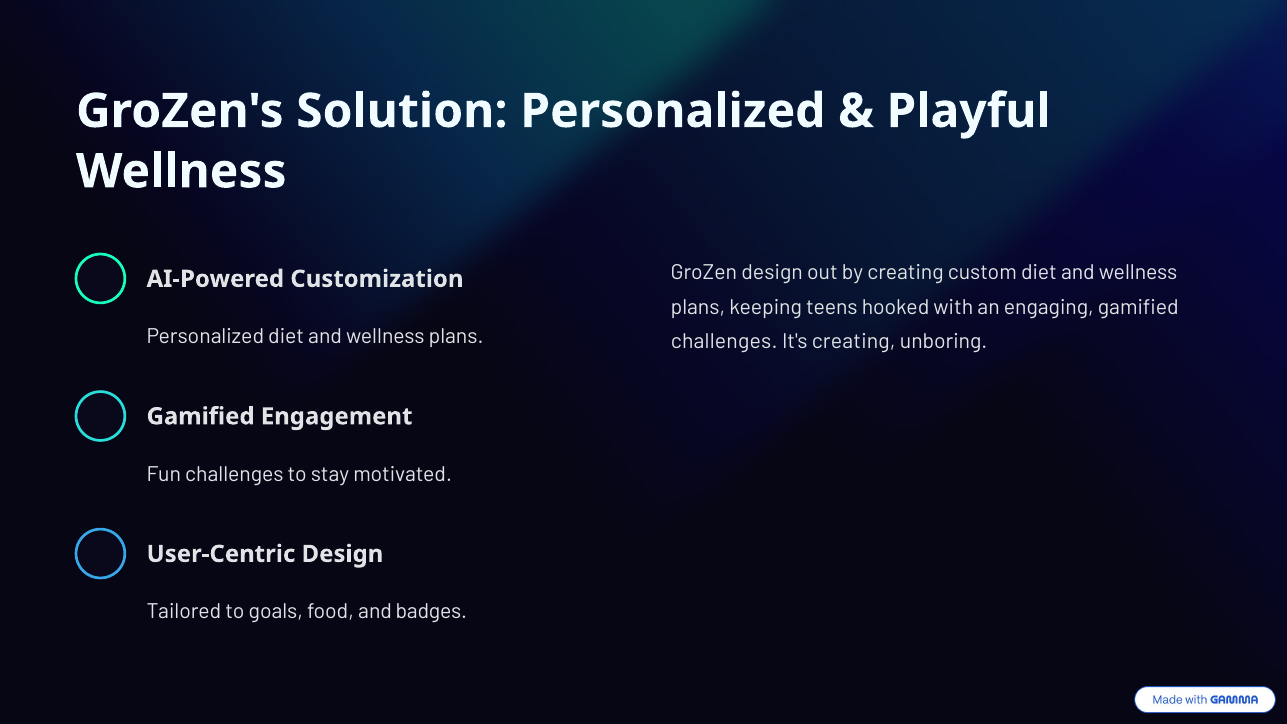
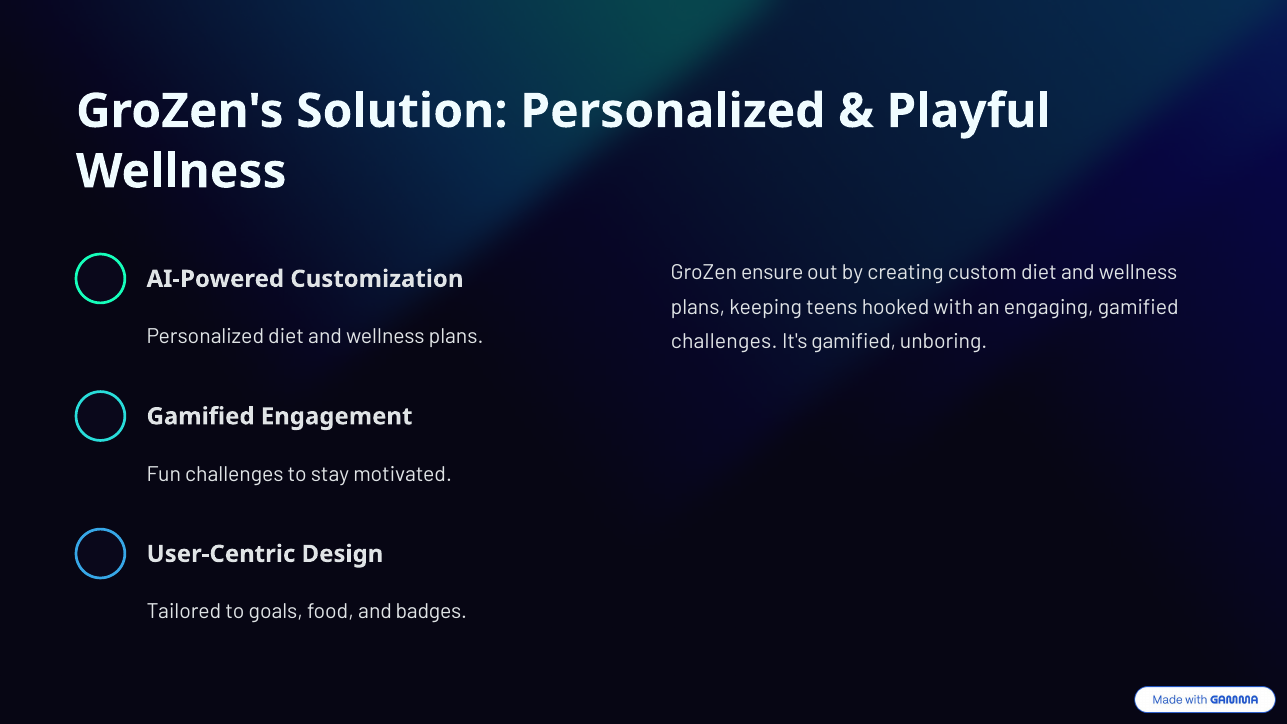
GroZen design: design -> ensure
It's creating: creating -> gamified
